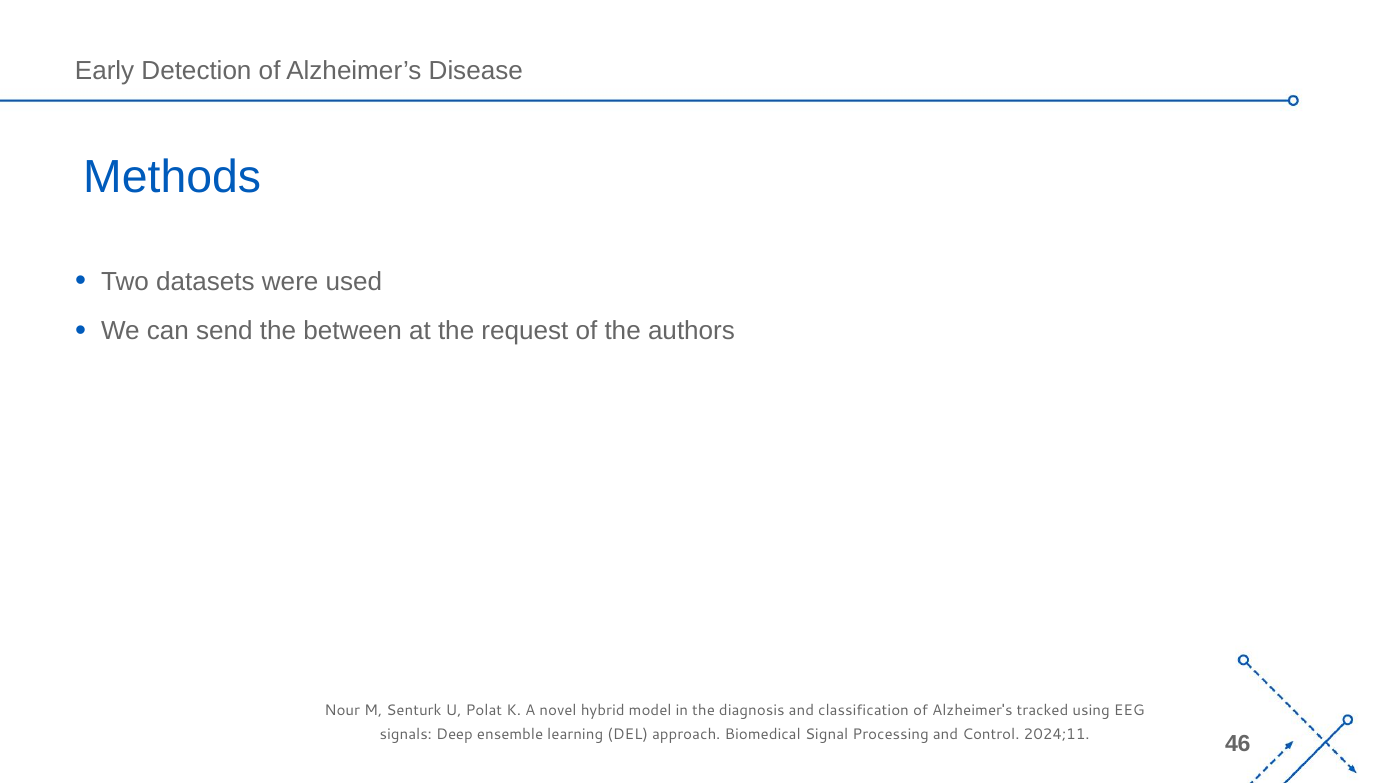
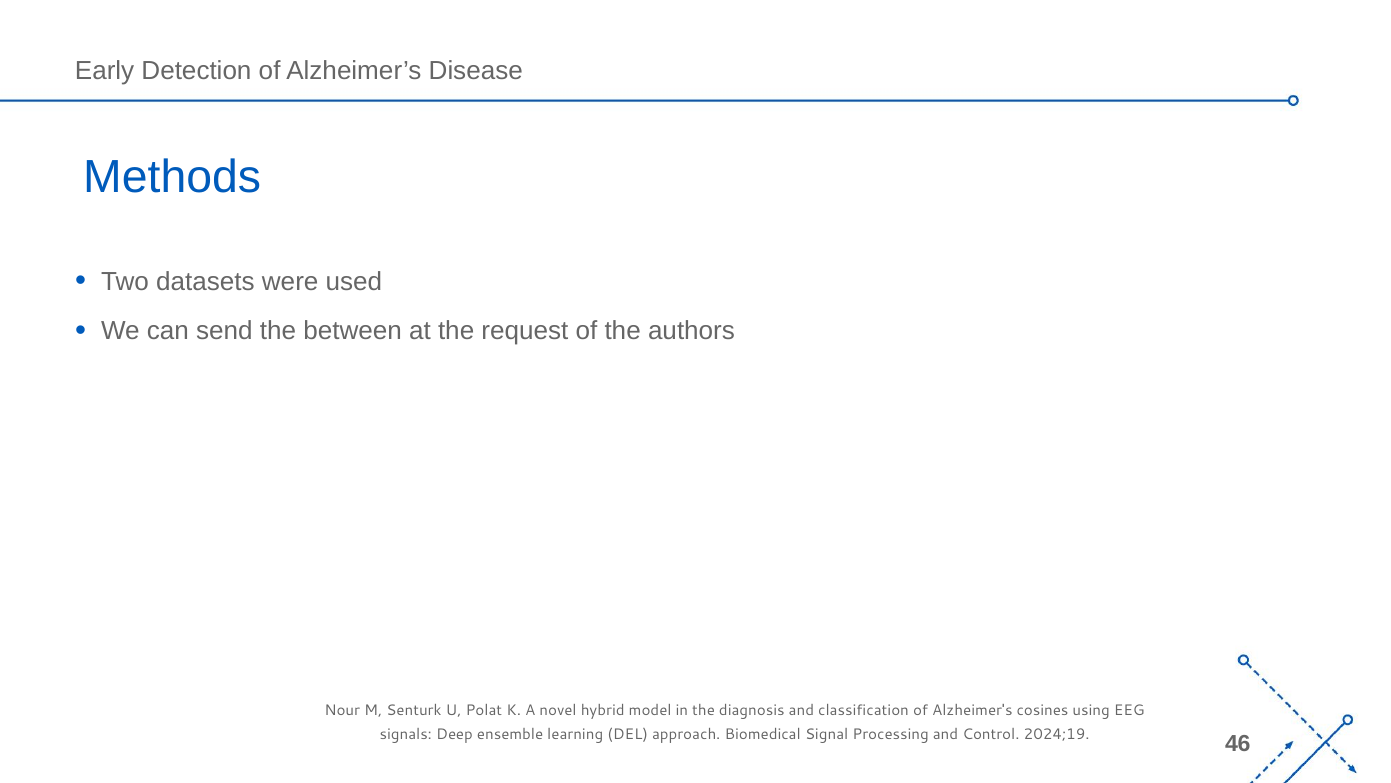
tracked: tracked -> cosines
2024;11: 2024;11 -> 2024;19
